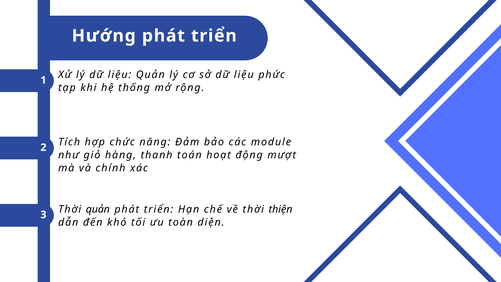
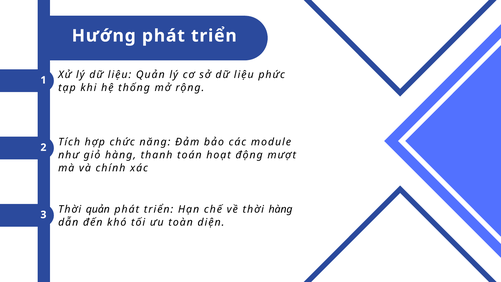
thời thiện: thiện -> hàng
